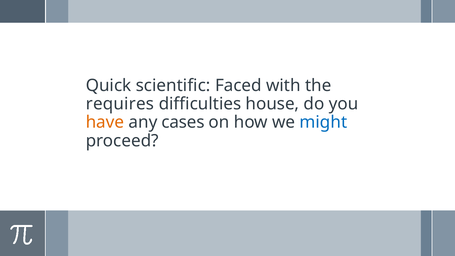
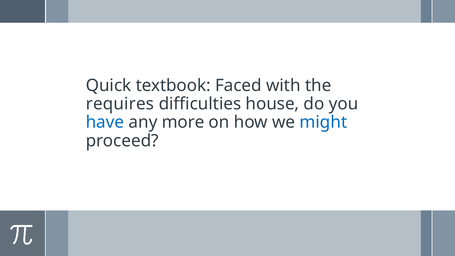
scientific: scientific -> textbook
have colour: orange -> blue
cases: cases -> more
